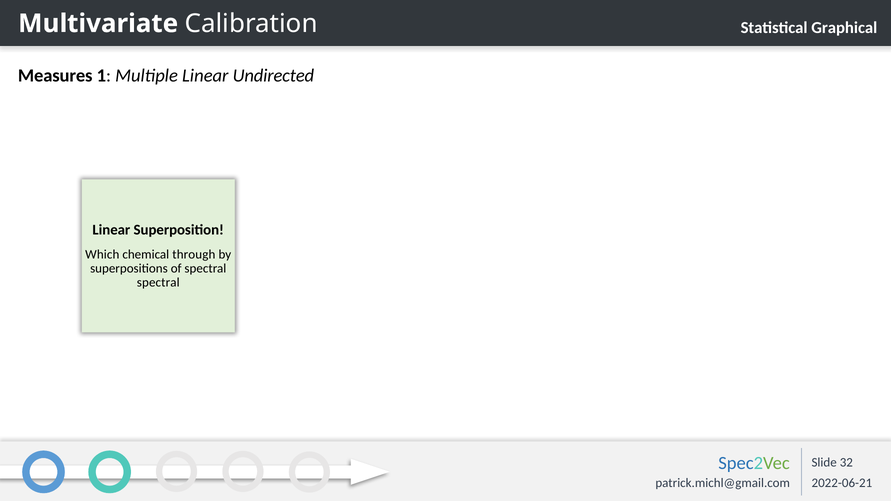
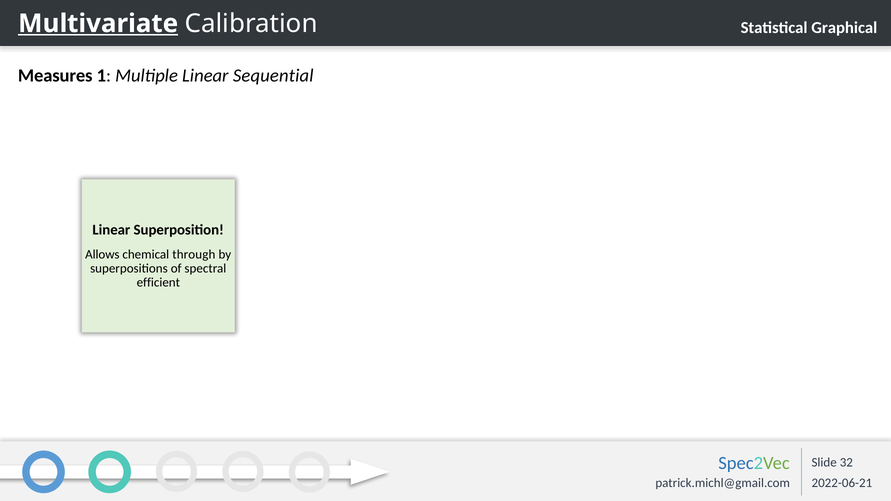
Multivariate underline: none -> present
Undirected: Undirected -> Sequential
Which: Which -> Allows
spectral at (158, 283): spectral -> efficient
